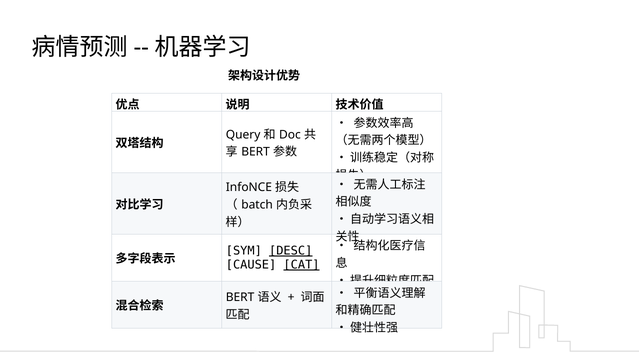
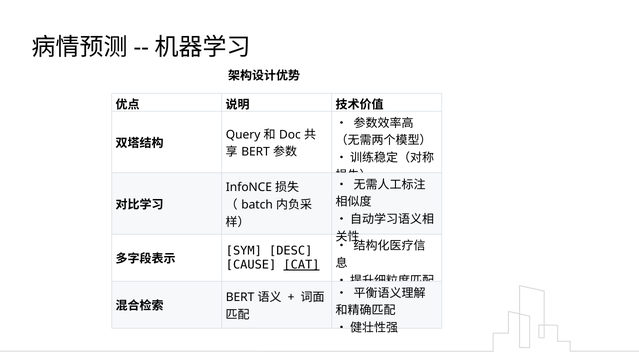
DESC underline: present -> none
